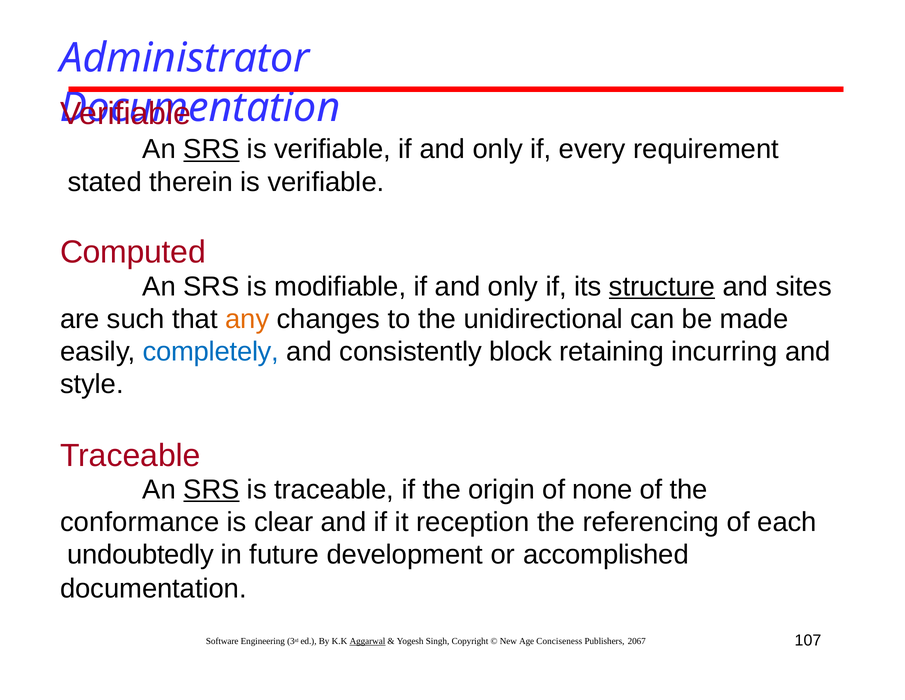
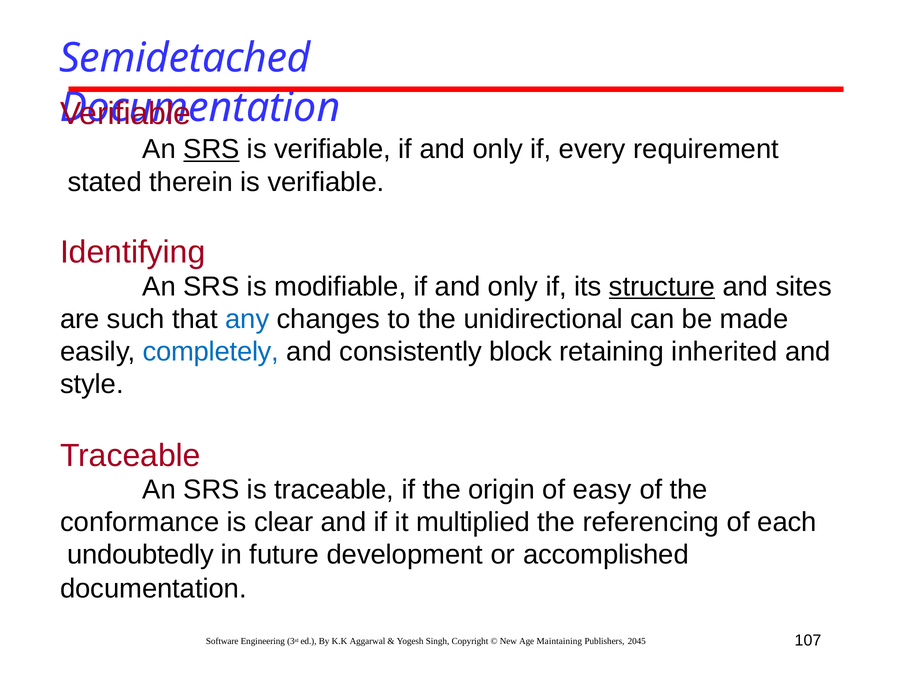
Administrator: Administrator -> Semidetached
Computed: Computed -> Identifying
any colour: orange -> blue
incurring: incurring -> inherited
SRS at (211, 489) underline: present -> none
none: none -> easy
reception: reception -> multiplied
Aggarwal underline: present -> none
Conciseness: Conciseness -> Maintaining
2067: 2067 -> 2045
